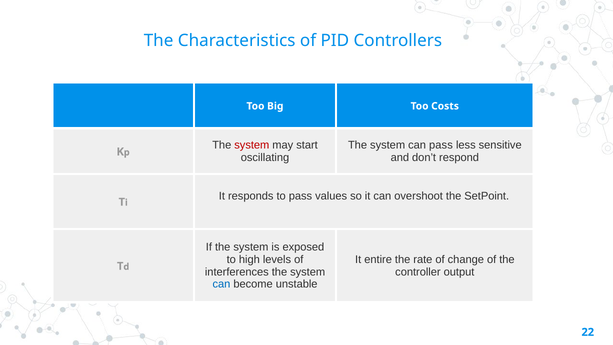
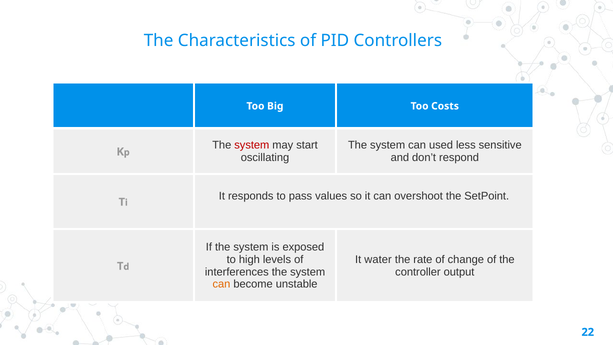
can pass: pass -> used
entire: entire -> water
can at (221, 284) colour: blue -> orange
